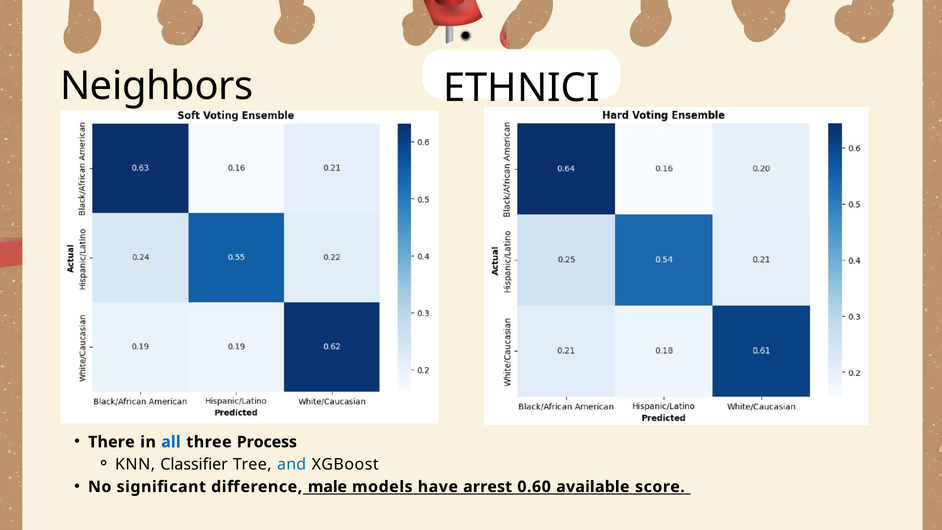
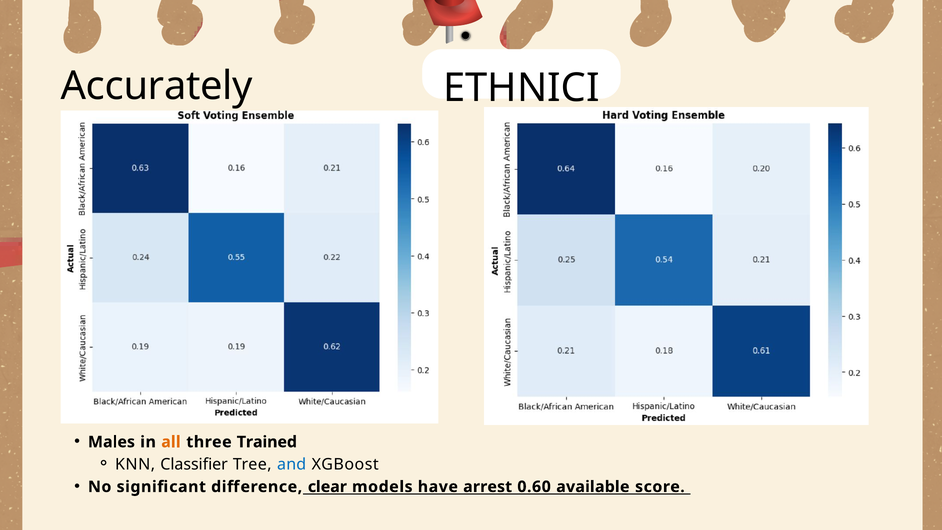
Neighbors: Neighbors -> Accurately
There: There -> Males
all colour: blue -> orange
Process: Process -> Trained
male: male -> clear
